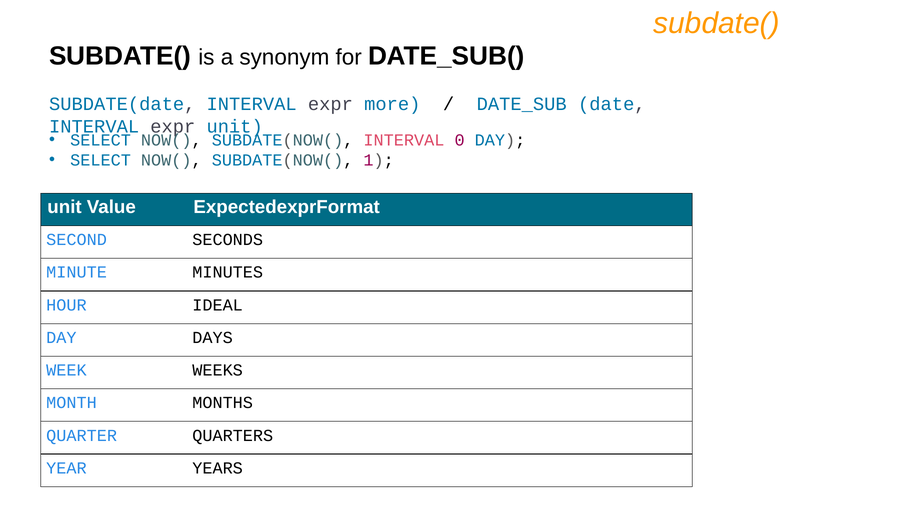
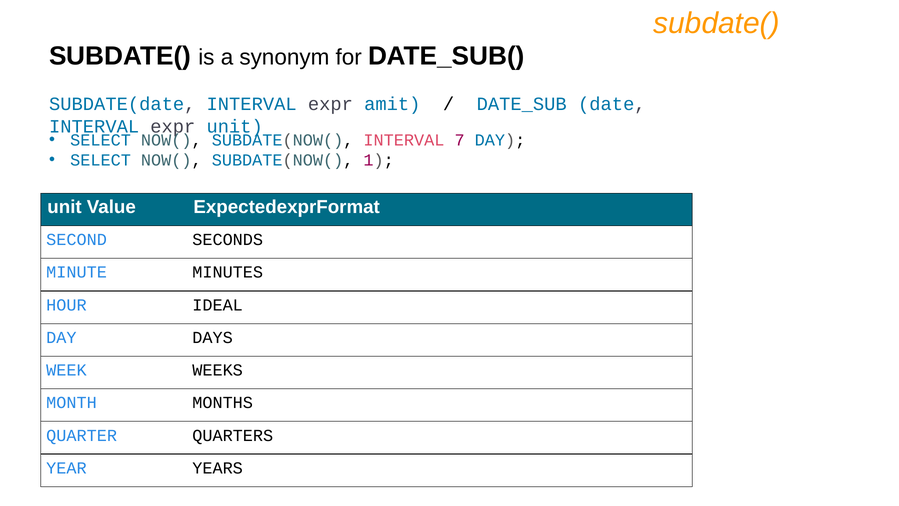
more: more -> amit
0: 0 -> 7
